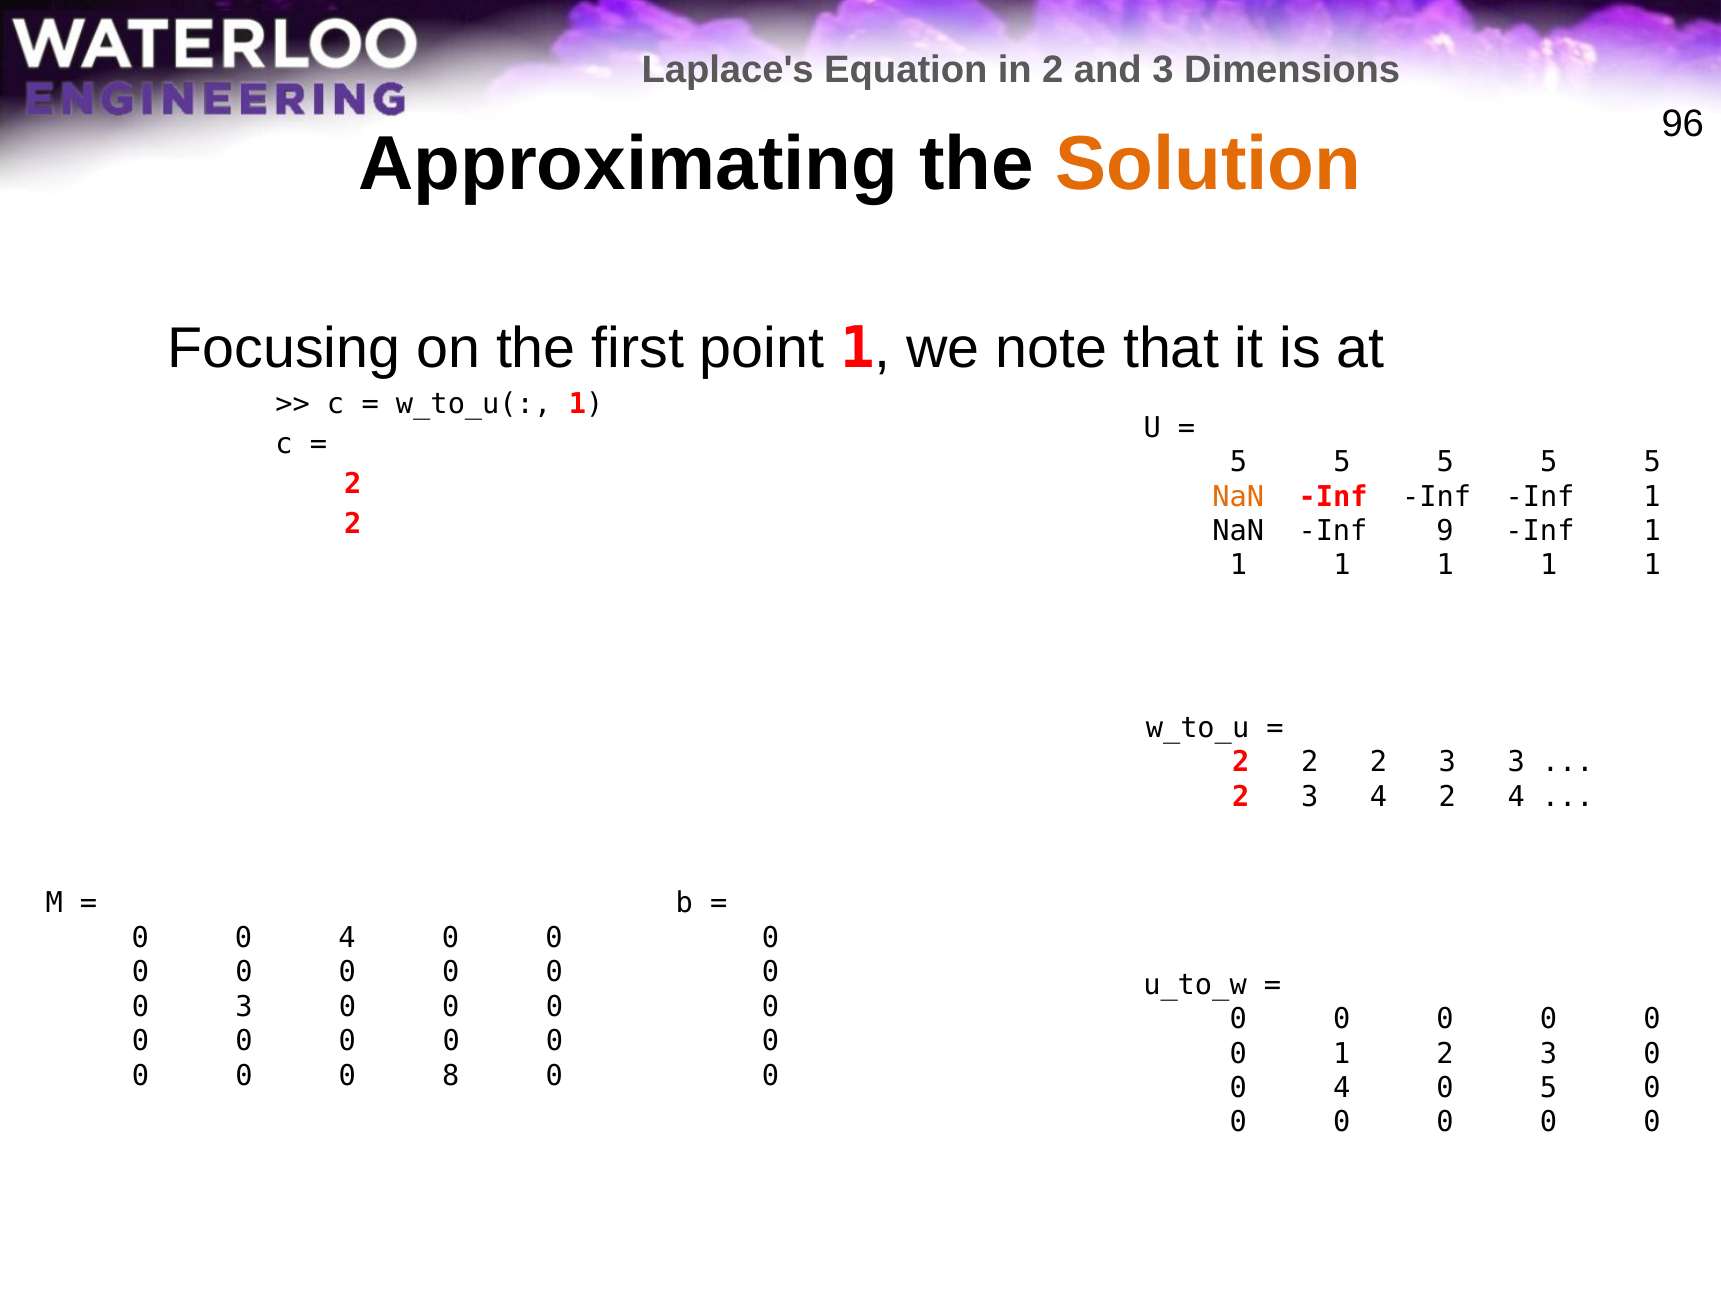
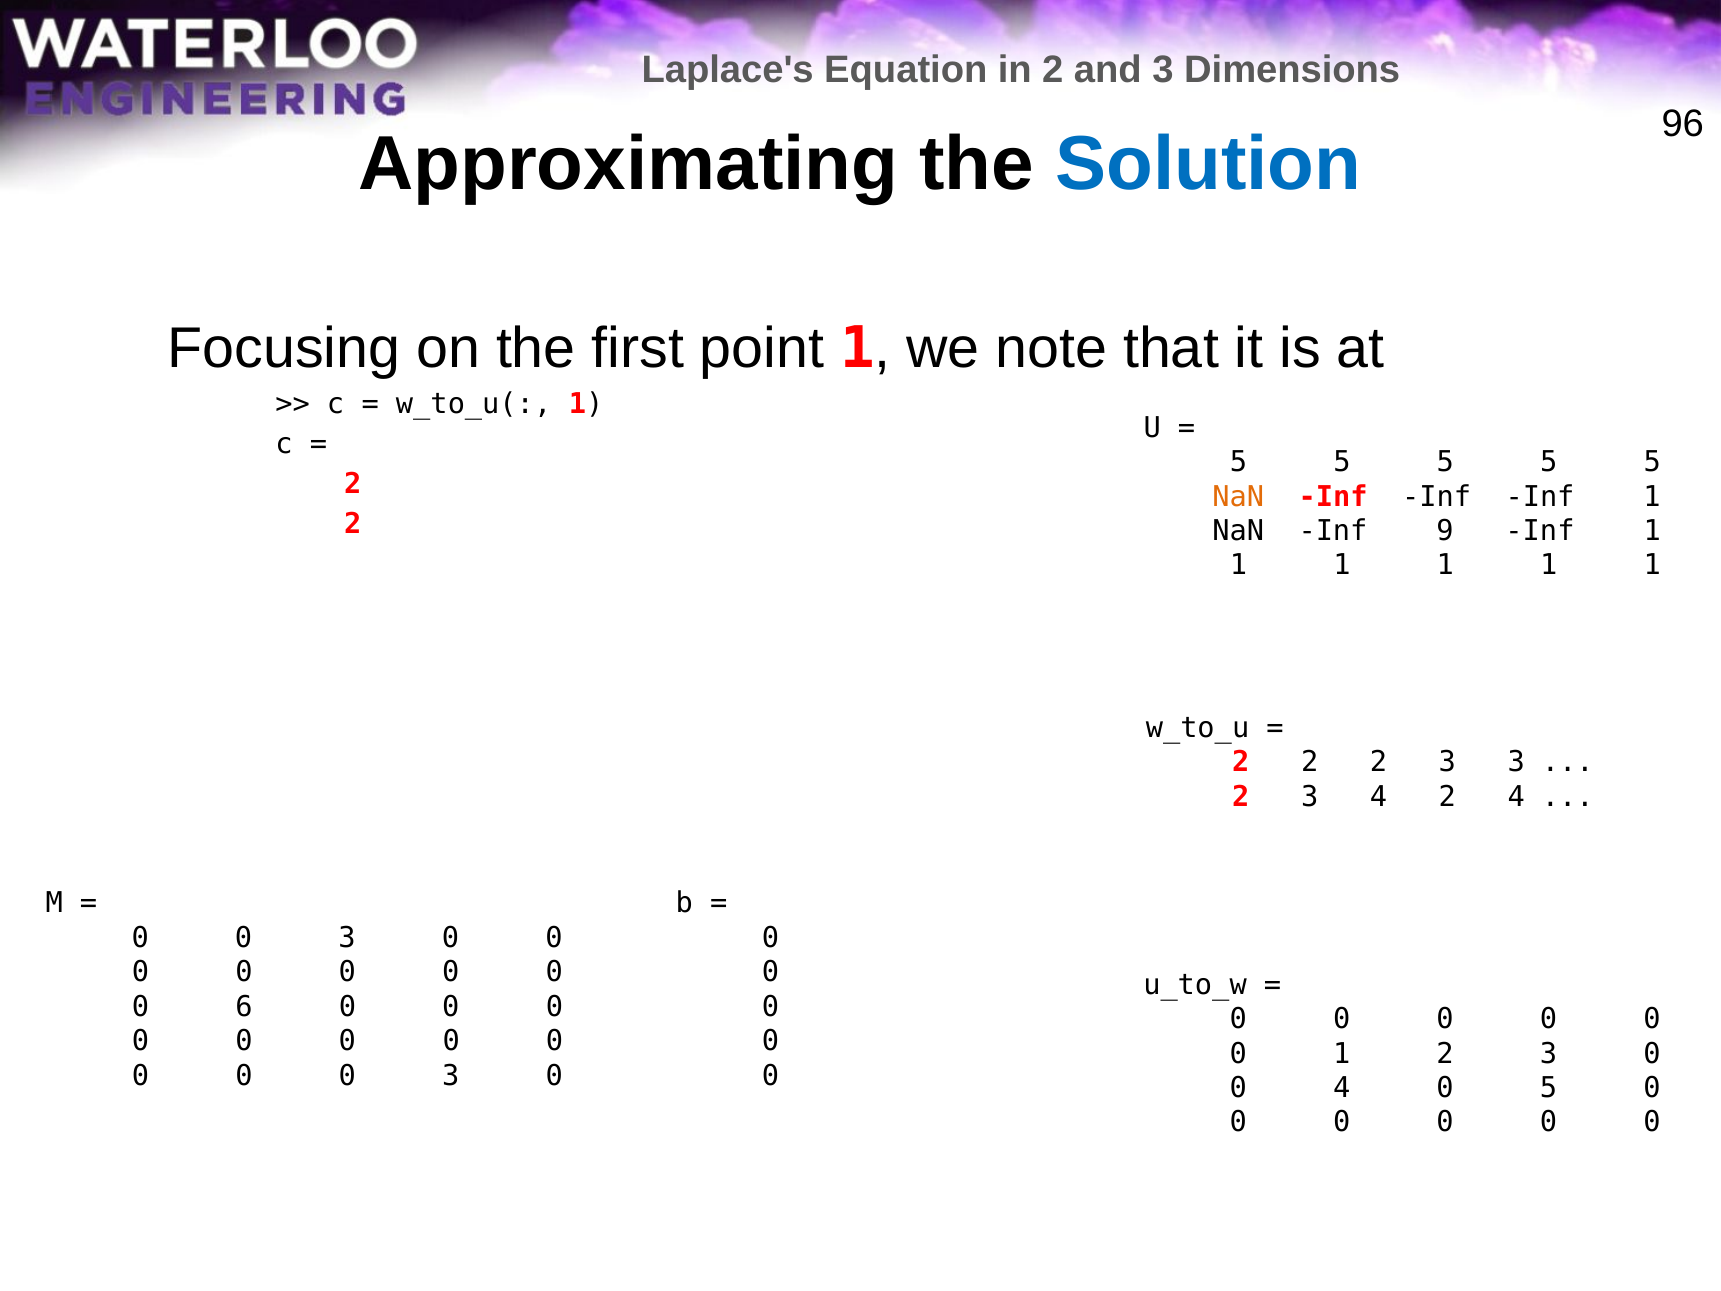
Solution colour: orange -> blue
4 at (347, 938): 4 -> 3
0 3: 3 -> 6
0 0 0 8: 8 -> 3
